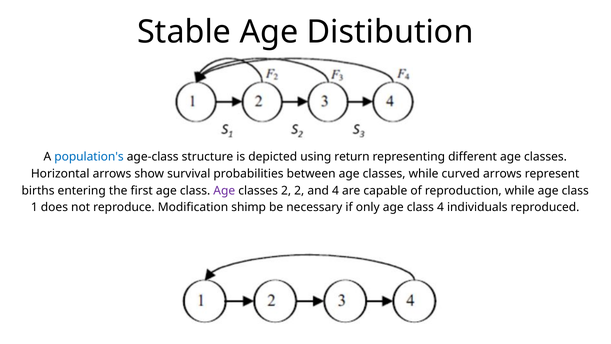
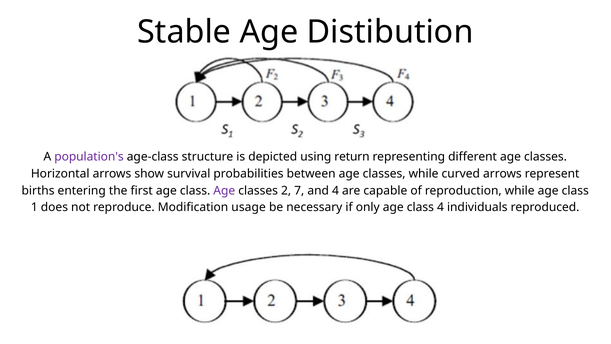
population's colour: blue -> purple
2 2: 2 -> 7
shimp: shimp -> usage
